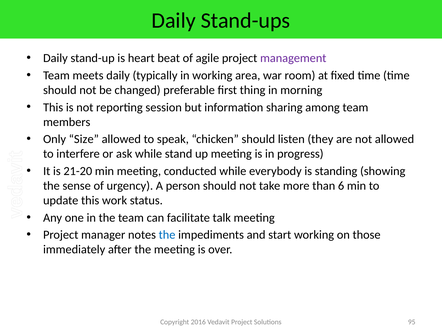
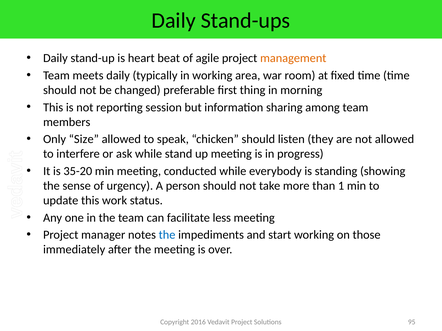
management colour: purple -> orange
21-20: 21-20 -> 35-20
6: 6 -> 1
talk: talk -> less
